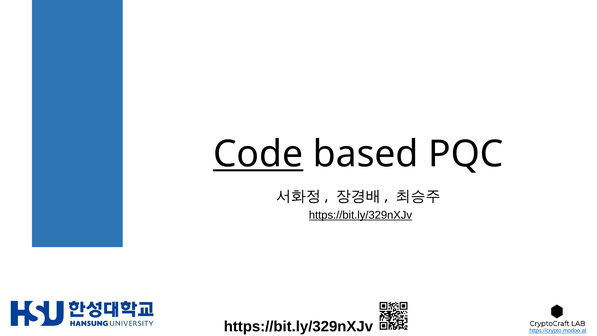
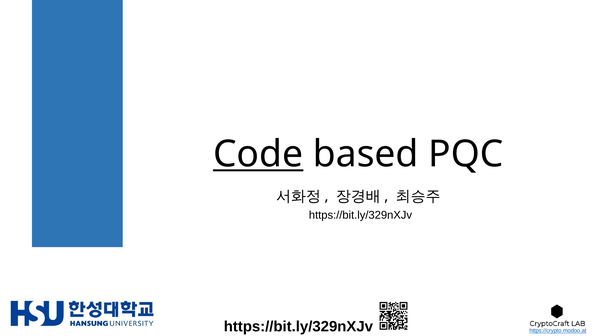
https://bit.ly/329nXJv at (360, 215) underline: present -> none
